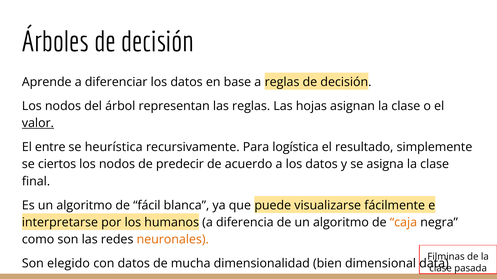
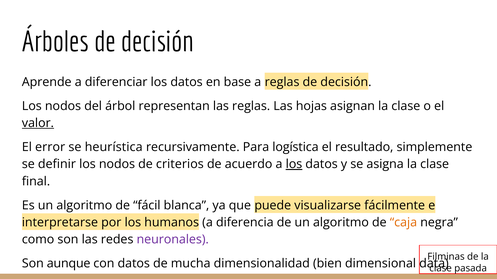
entre: entre -> error
ciertos: ciertos -> definir
predecir: predecir -> criterios
los at (294, 164) underline: none -> present
neuronales colour: orange -> purple
elegido: elegido -> aunque
